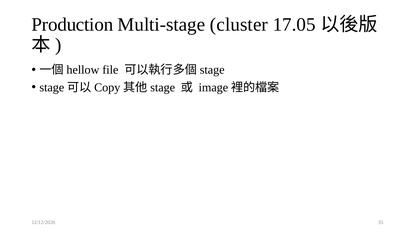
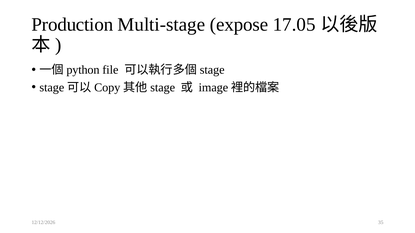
cluster: cluster -> expose
hellow: hellow -> python
